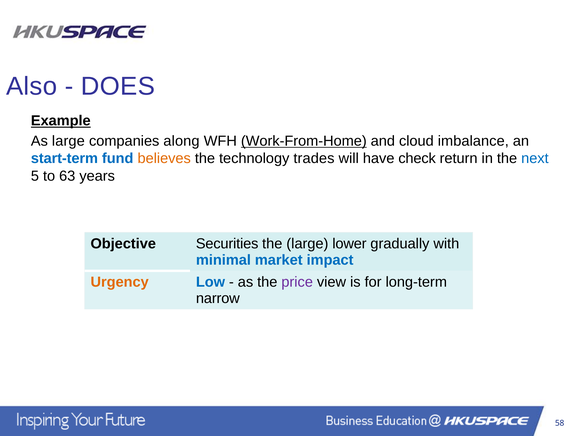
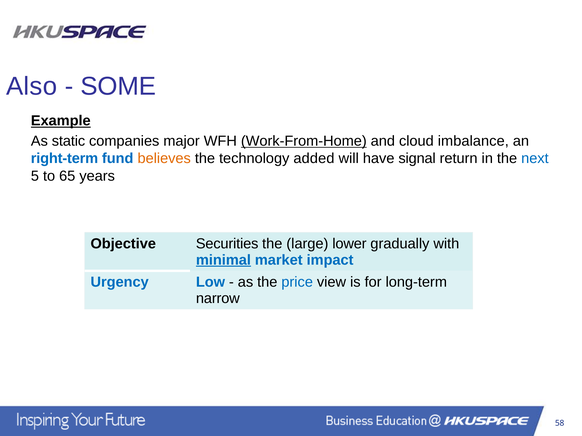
DOES: DOES -> SOME
As large: large -> static
along: along -> major
start-term: start-term -> right-term
trades: trades -> added
check: check -> signal
63: 63 -> 65
minimal underline: none -> present
Urgency colour: orange -> blue
price colour: purple -> blue
